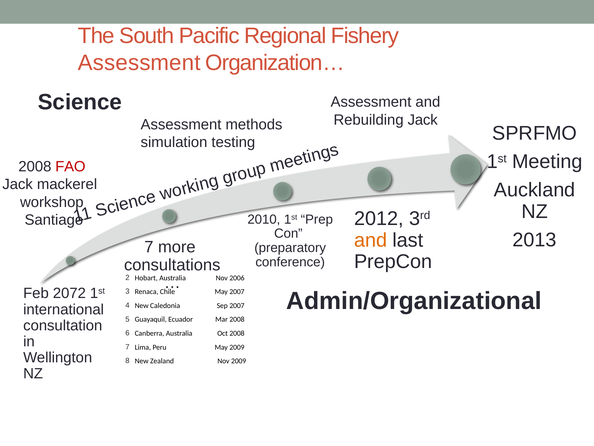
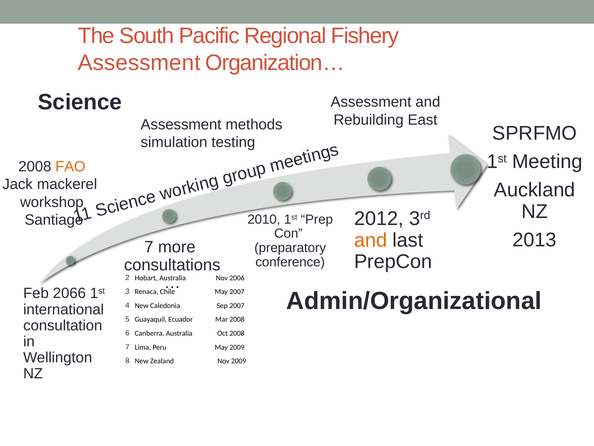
Rebuilding Jack: Jack -> East
FAO colour: red -> orange
2072: 2072 -> 2066
